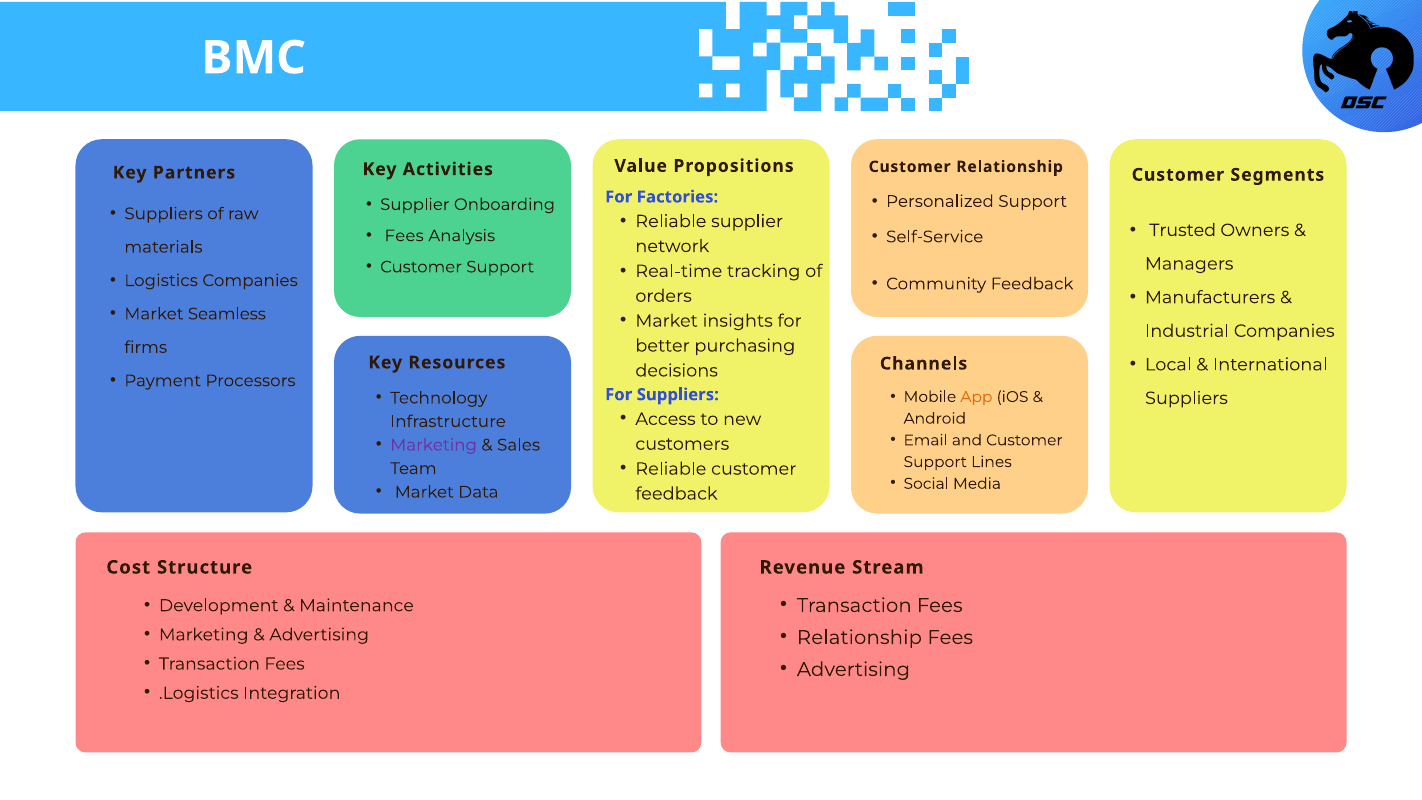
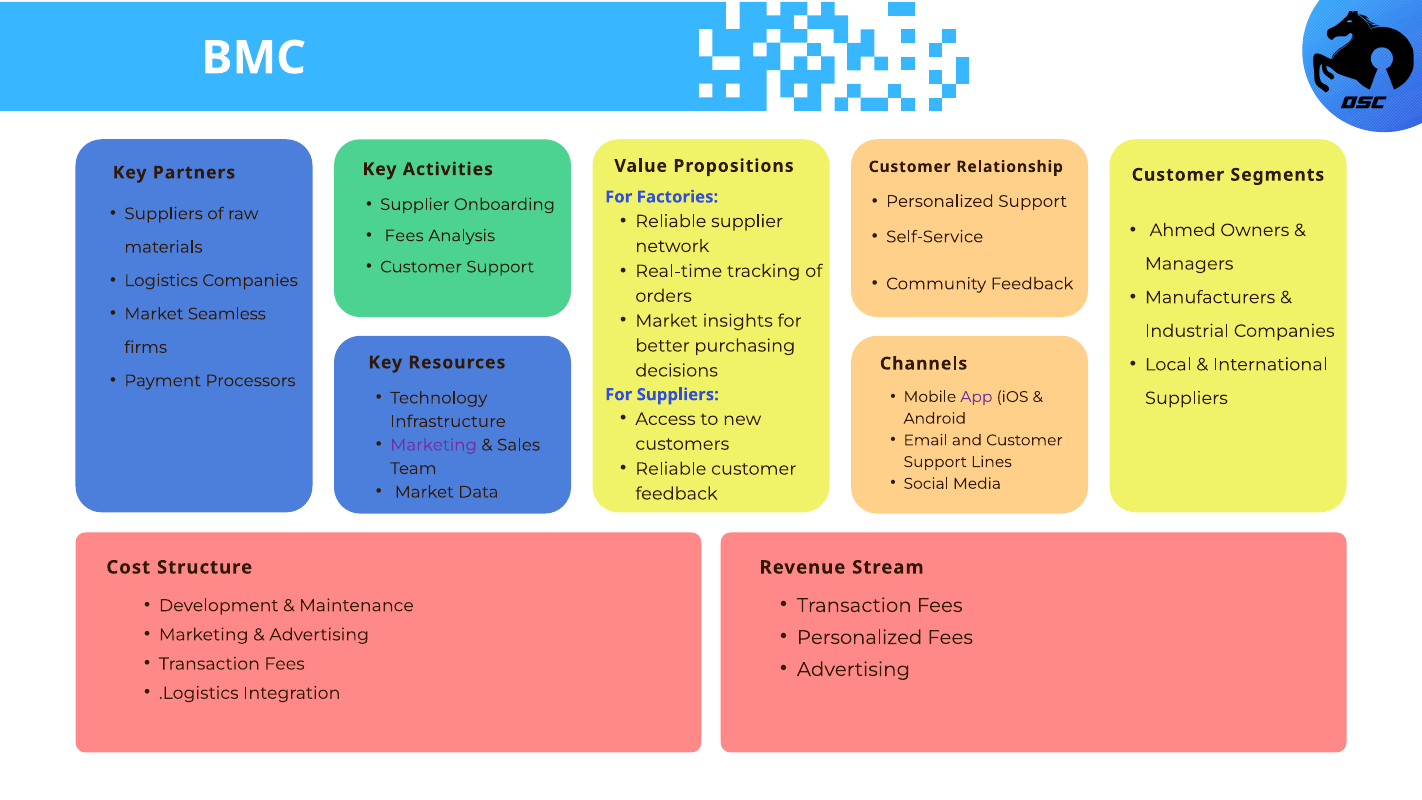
Trusted: Trusted -> Ahmed
App colour: orange -> purple
Relationship at (859, 637): Relationship -> Personalized
